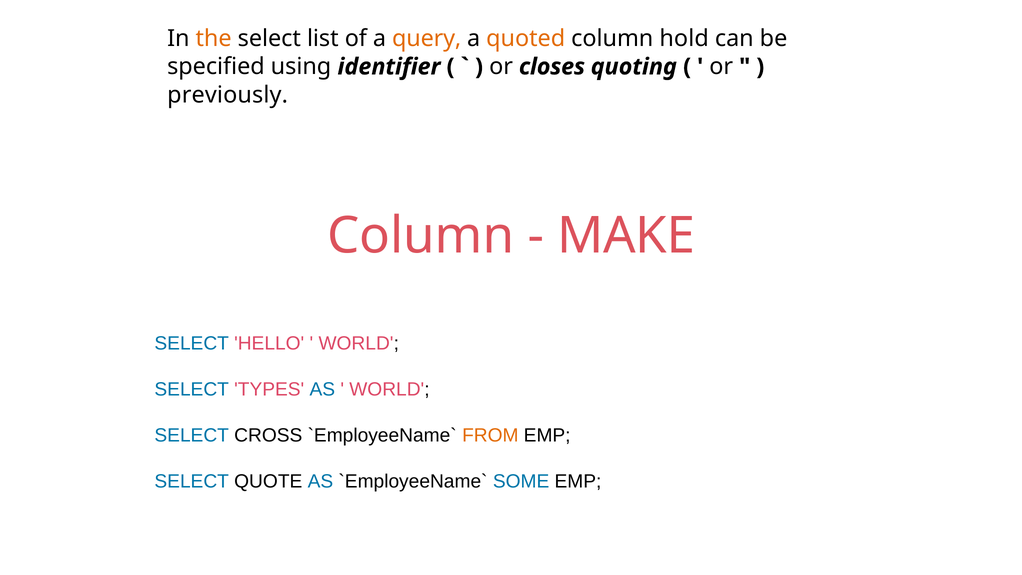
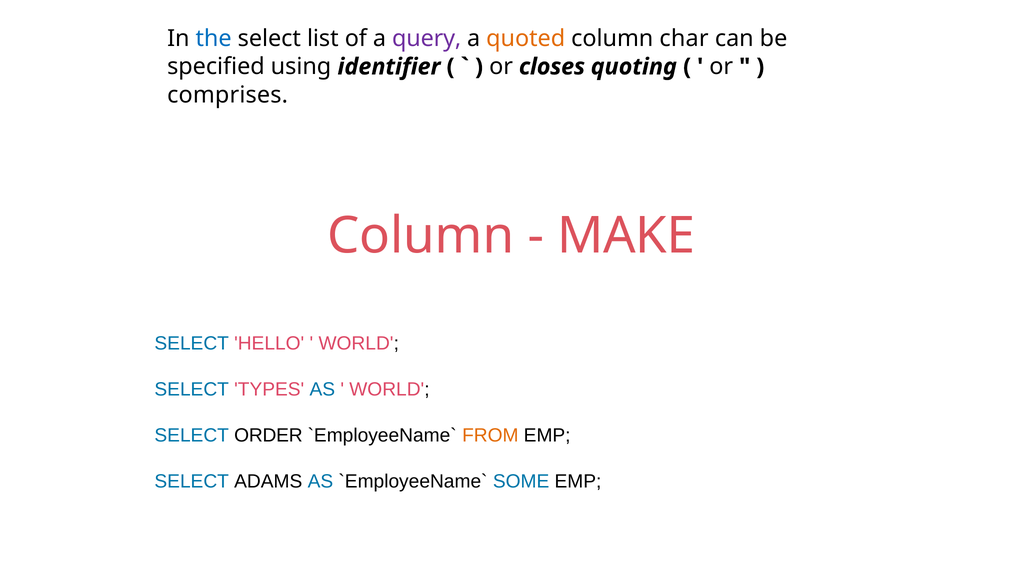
the colour: orange -> blue
query colour: orange -> purple
hold: hold -> char
previously: previously -> comprises
CROSS: CROSS -> ORDER
QUOTE: QUOTE -> ADAMS
